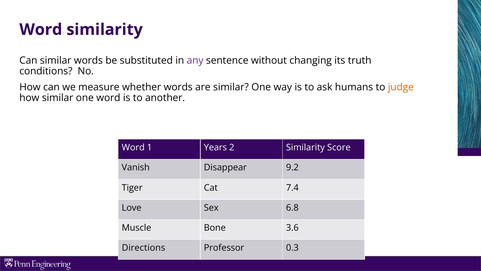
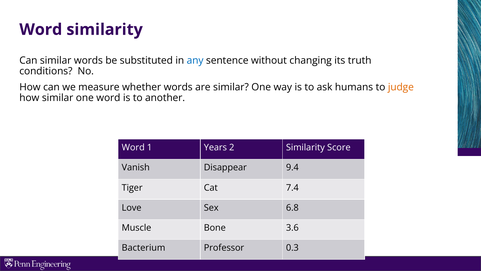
any colour: purple -> blue
9.2: 9.2 -> 9.4
Directions: Directions -> Bacterium
